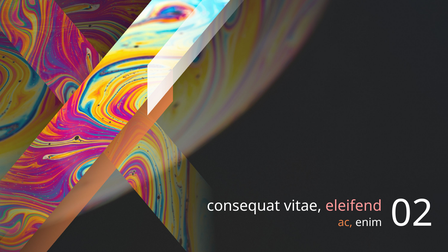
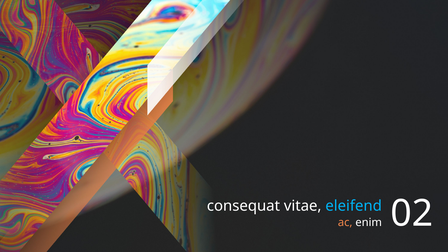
eleifend colour: pink -> light blue
